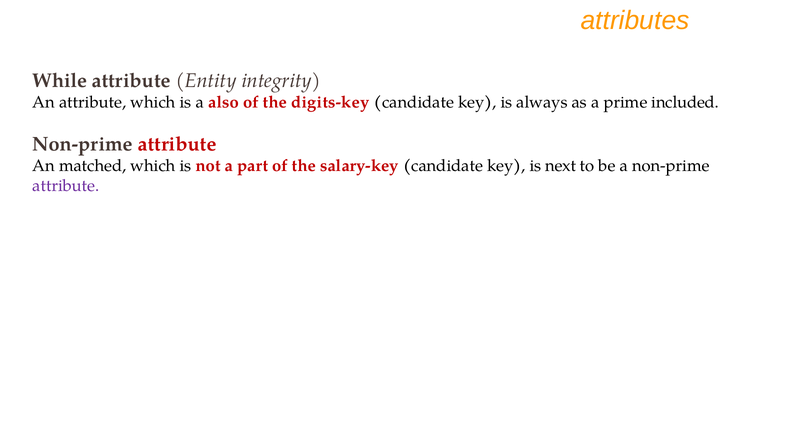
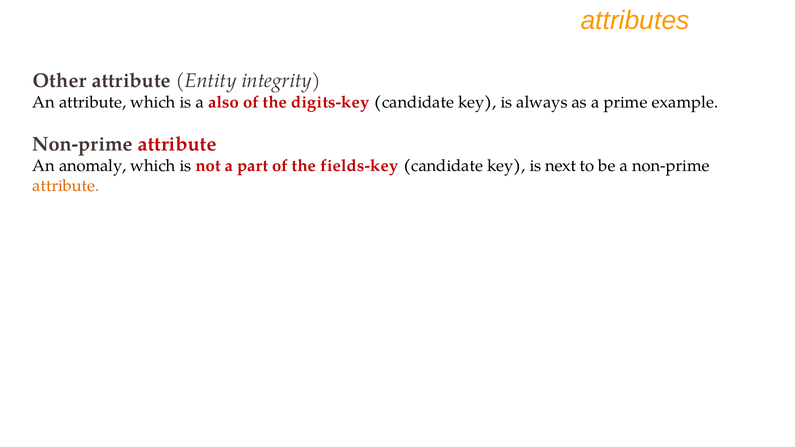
While: While -> Other
included: included -> example
matched: matched -> anomaly
salary-key: salary-key -> fields-key
attribute at (66, 186) colour: purple -> orange
